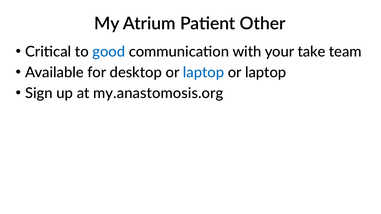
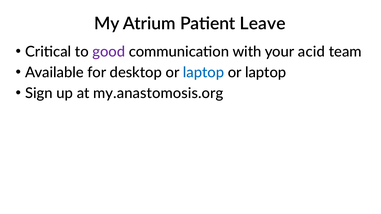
Other: Other -> Leave
good colour: blue -> purple
take: take -> acid
